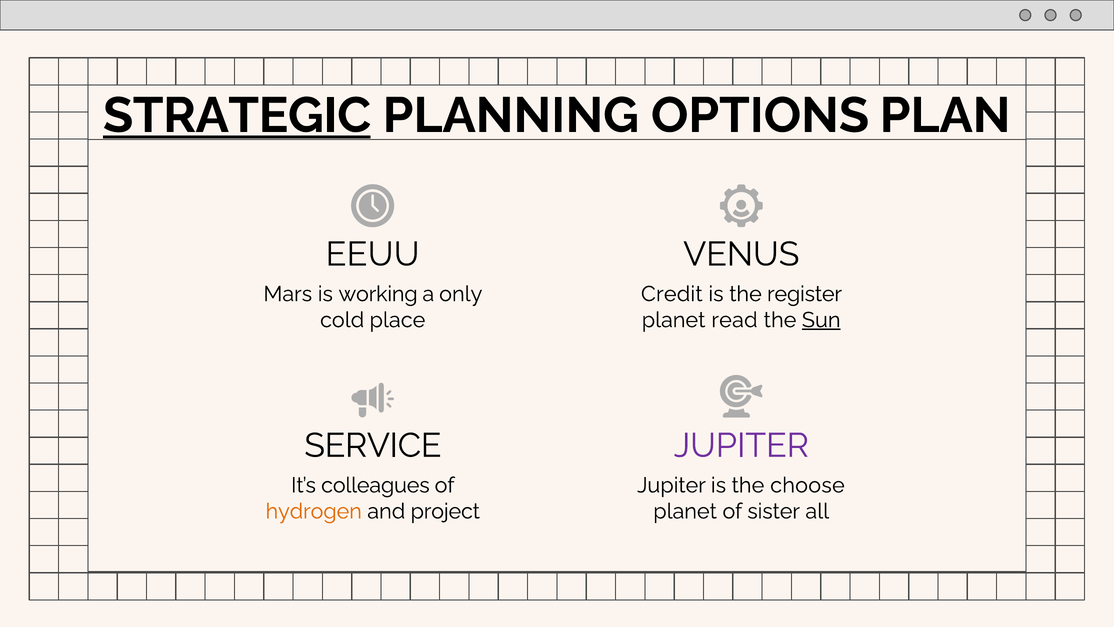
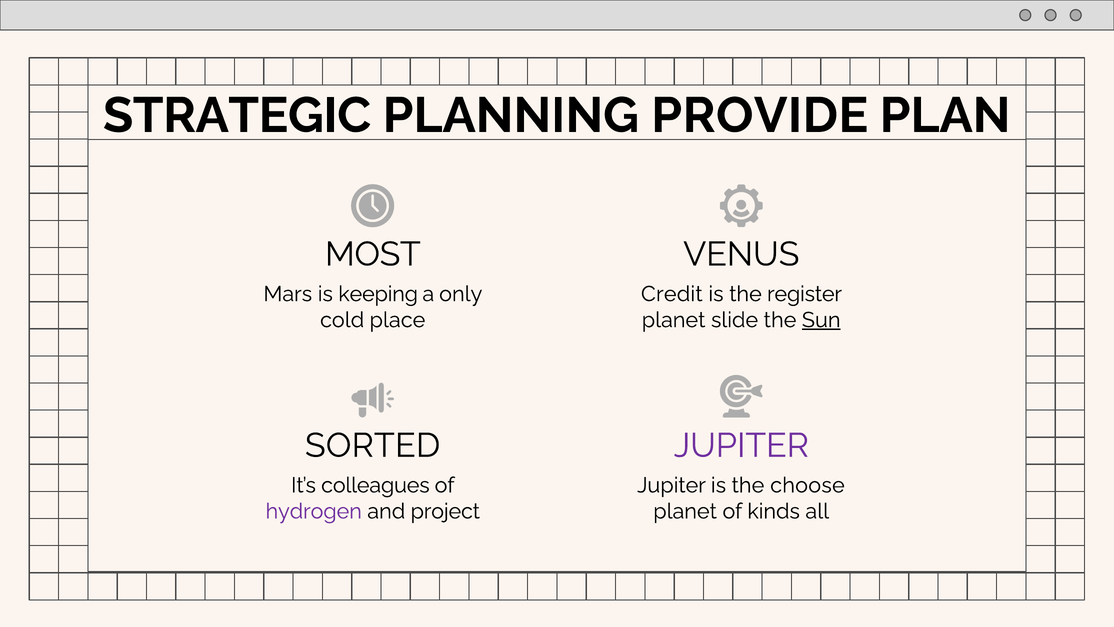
STRATEGIC underline: present -> none
OPTIONS: OPTIONS -> PROVIDE
EEUU: EEUU -> MOST
working: working -> keeping
read: read -> slide
SERVICE: SERVICE -> SORTED
hydrogen colour: orange -> purple
sister: sister -> kinds
